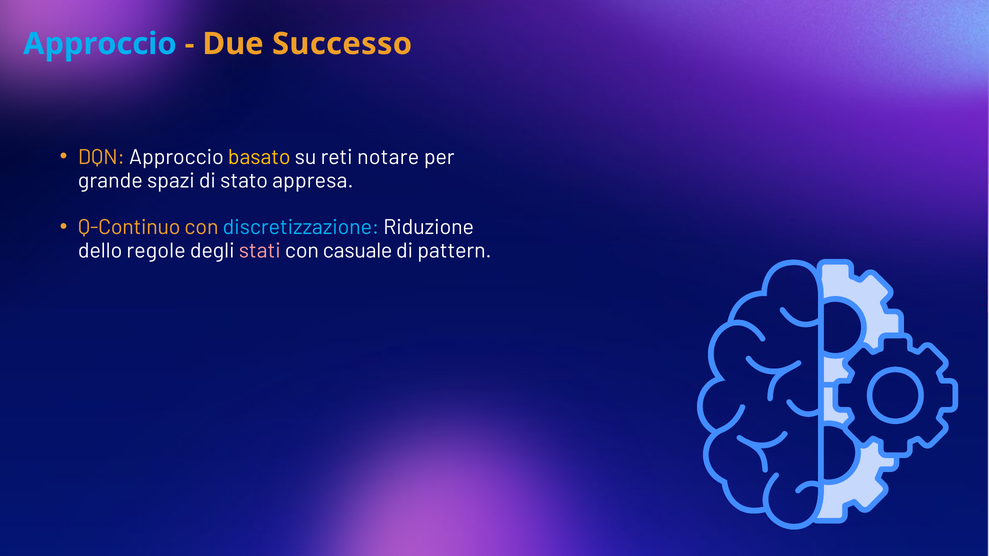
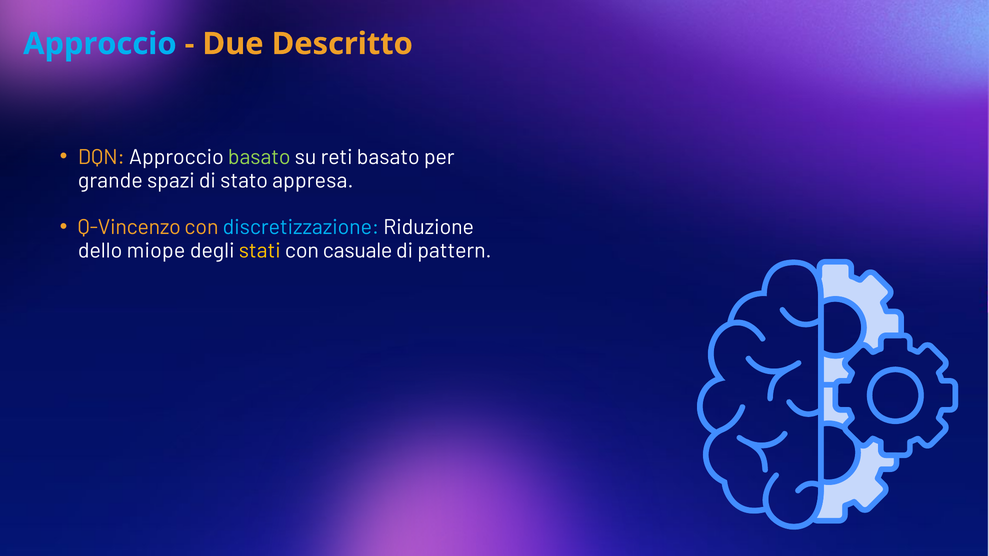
Successo: Successo -> Descritto
basato at (259, 157) colour: yellow -> light green
reti notare: notare -> basato
Q-Continuo: Q-Continuo -> Q-Vincenzo
regole: regole -> miope
stati colour: pink -> yellow
